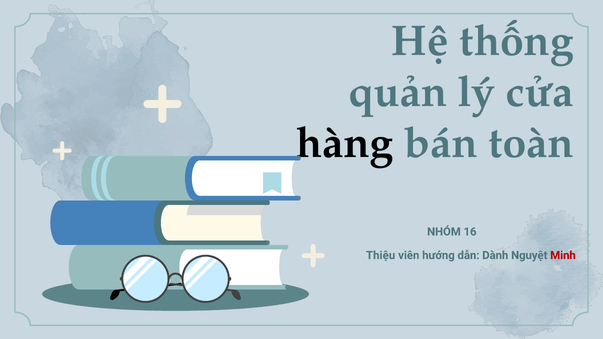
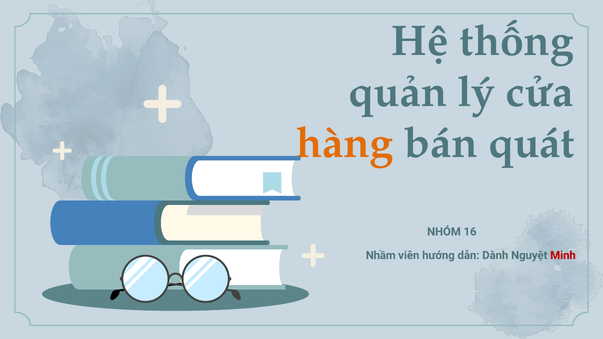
hàng colour: black -> orange
toàn: toàn -> quát
Thiệu: Thiệu -> Nhầm
